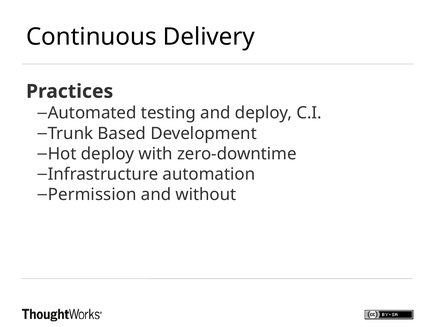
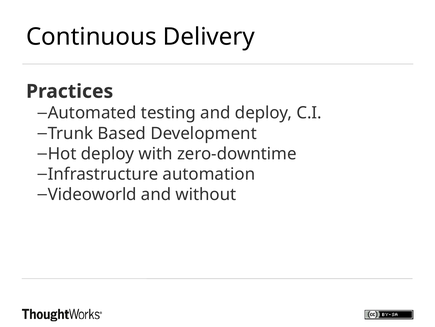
Permission: Permission -> Videoworld
